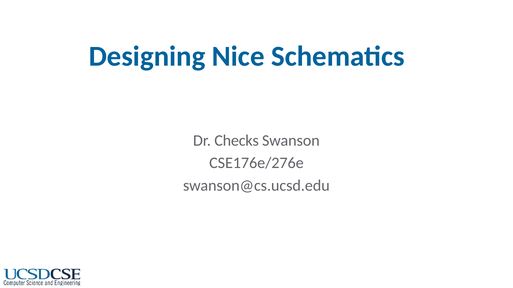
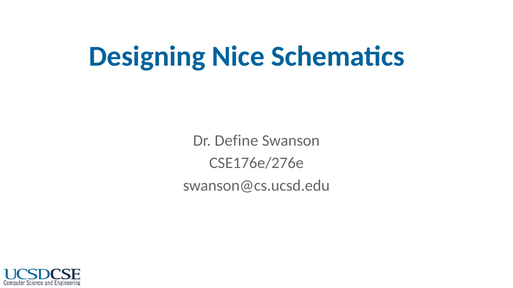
Checks: Checks -> Define
